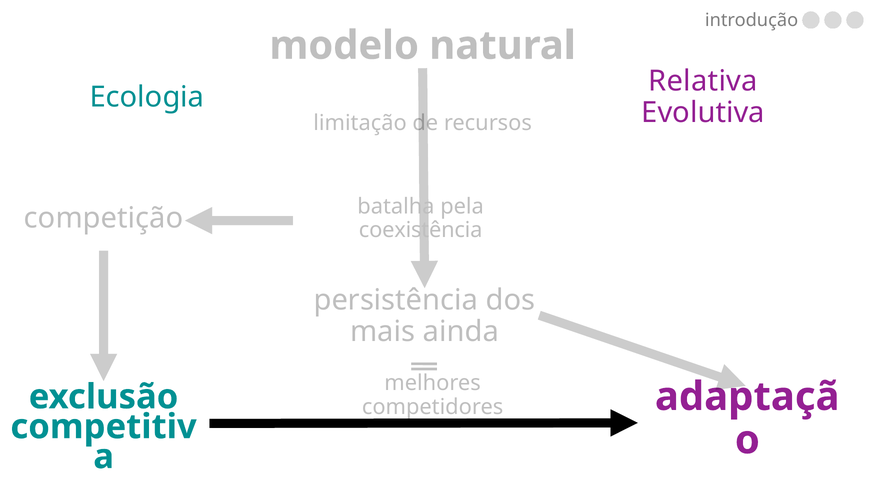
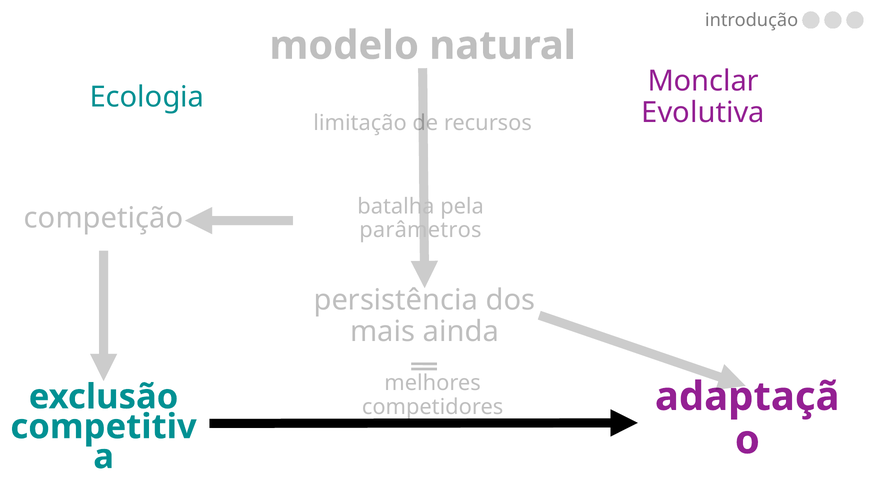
Relativa: Relativa -> Monclar
coexistência: coexistência -> parâmetros
